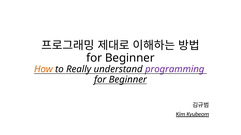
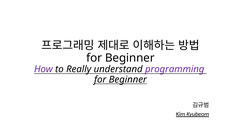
How colour: orange -> purple
